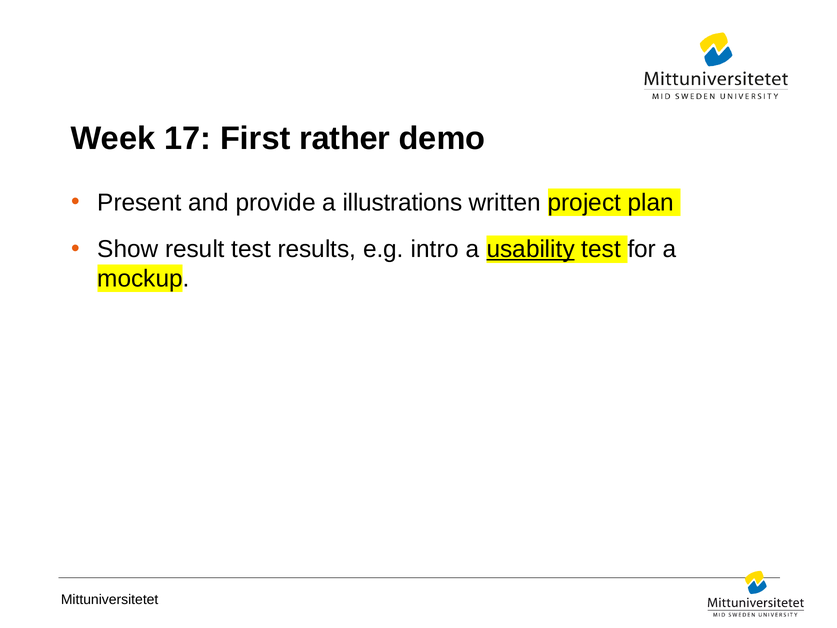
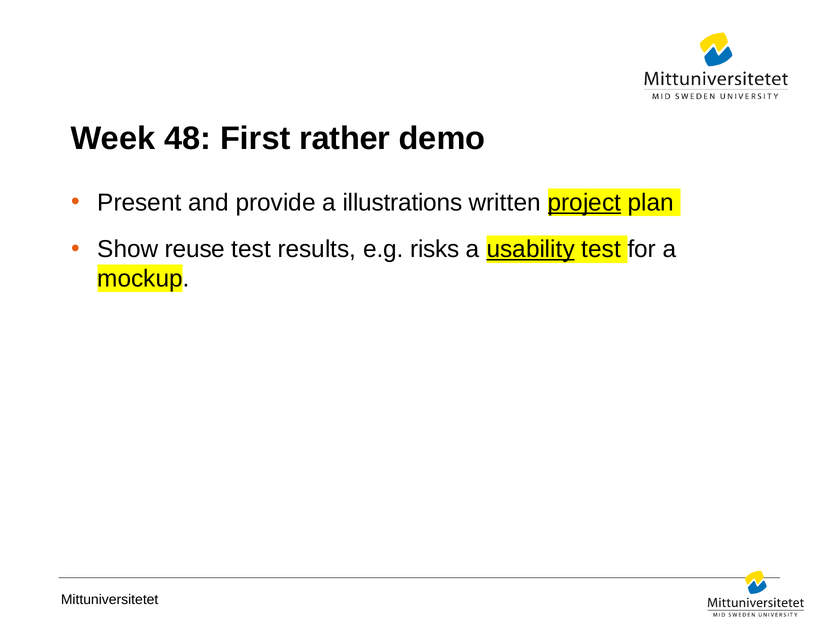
17: 17 -> 48
project underline: none -> present
result: result -> reuse
intro: intro -> risks
